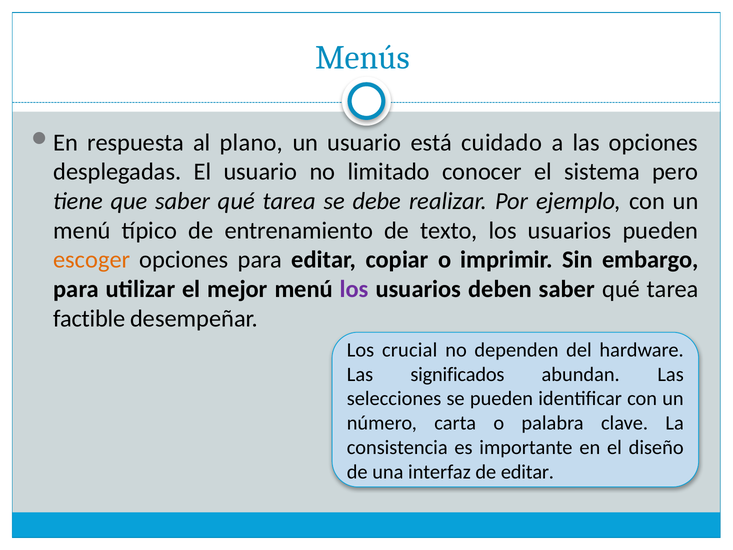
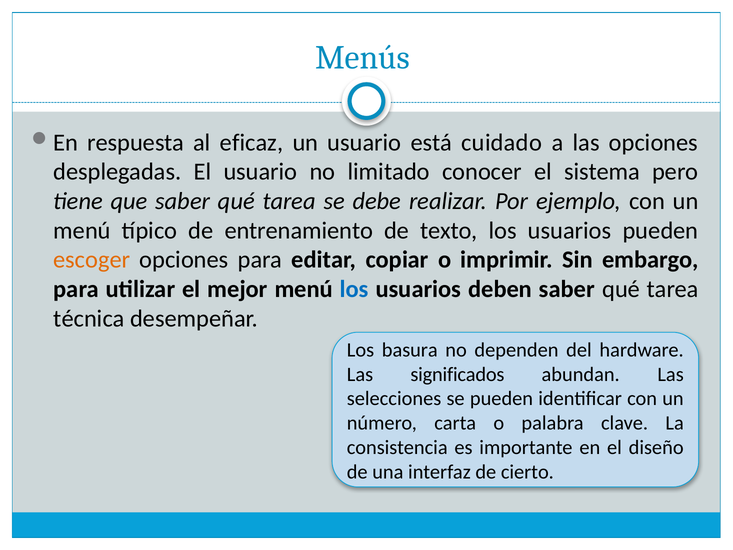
plano: plano -> eficaz
los at (354, 289) colour: purple -> blue
factible: factible -> técnica
crucial: crucial -> basura
de editar: editar -> cierto
